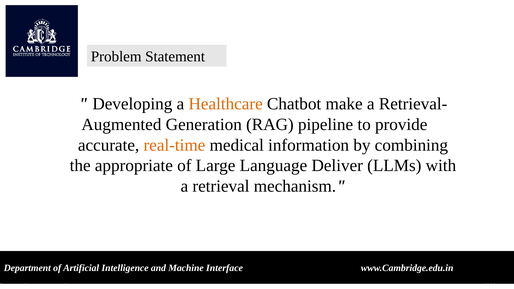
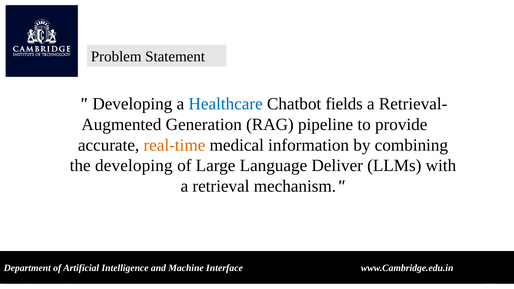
Healthcare colour: orange -> blue
make: make -> fields
the appropriate: appropriate -> developing
